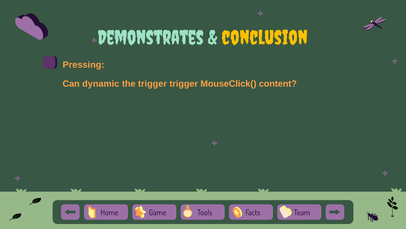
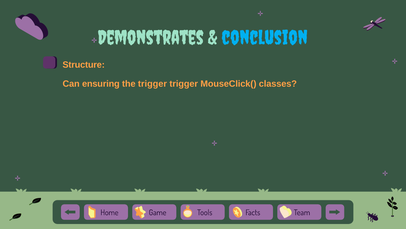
conclusion colour: yellow -> light blue
Pressing: Pressing -> Structure
dynamic: dynamic -> ensuring
content: content -> classes
